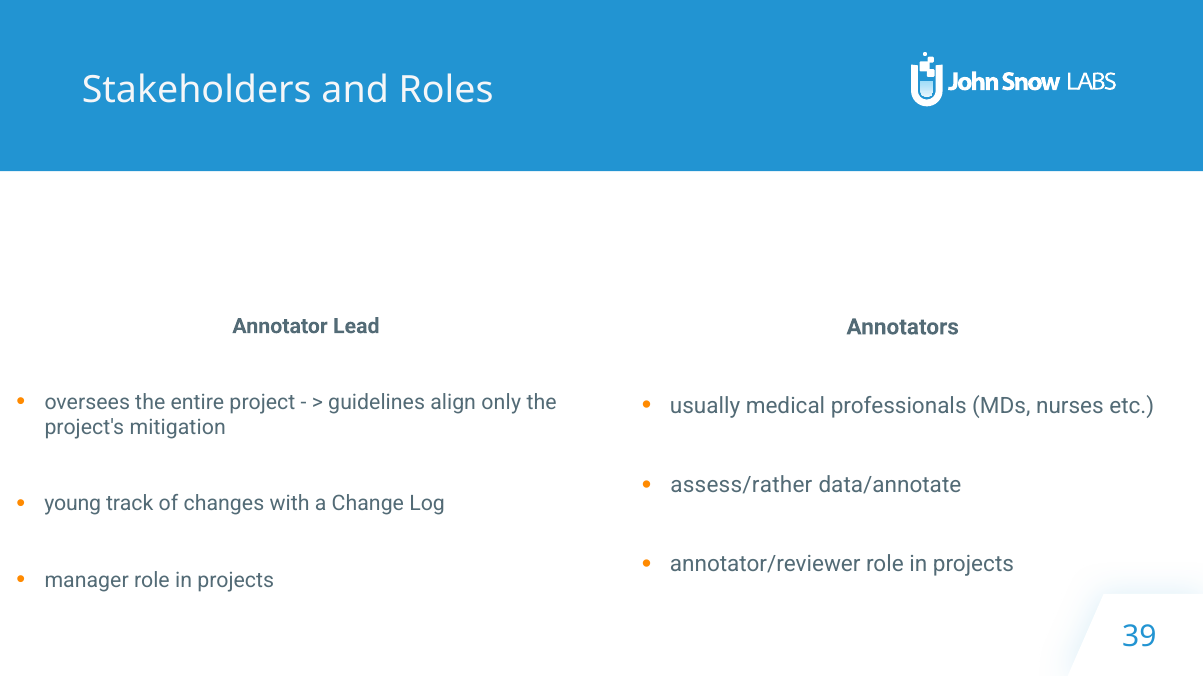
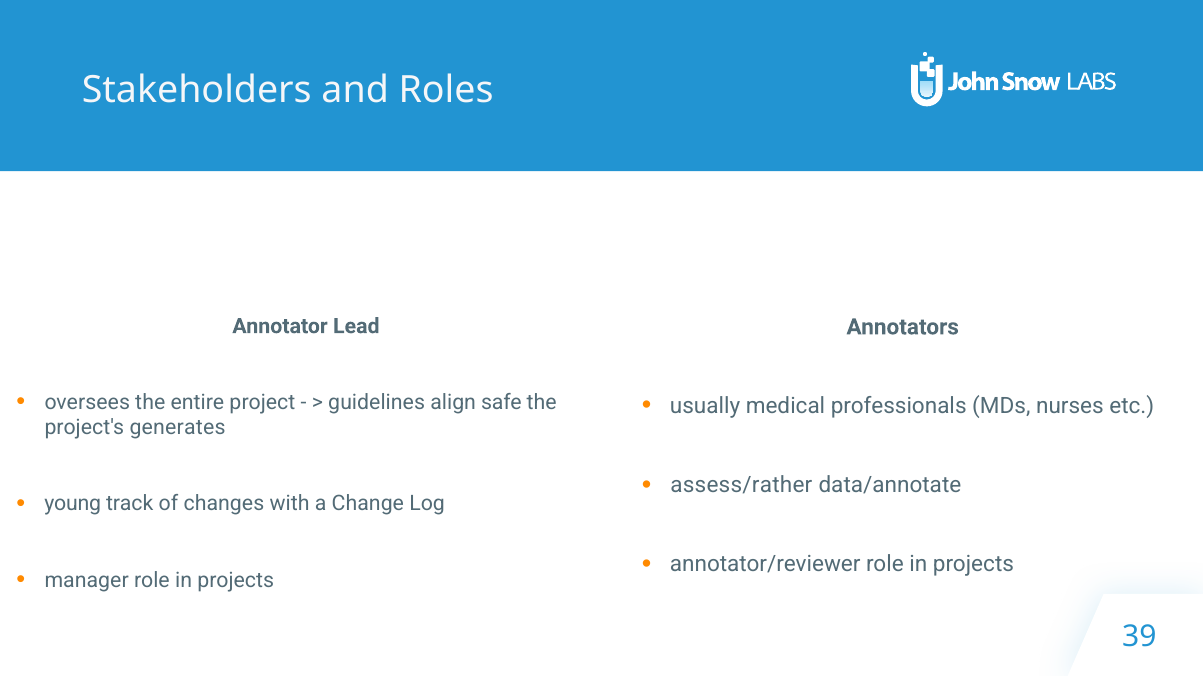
only: only -> safe
mitigation: mitigation -> generates
